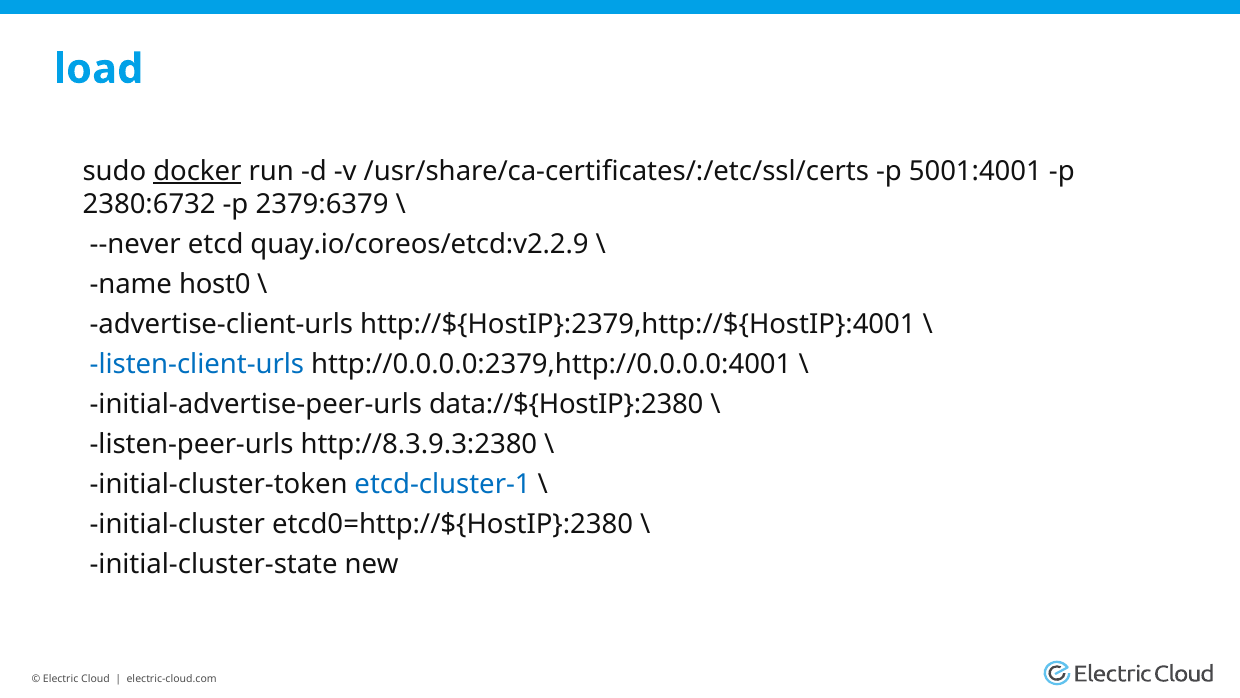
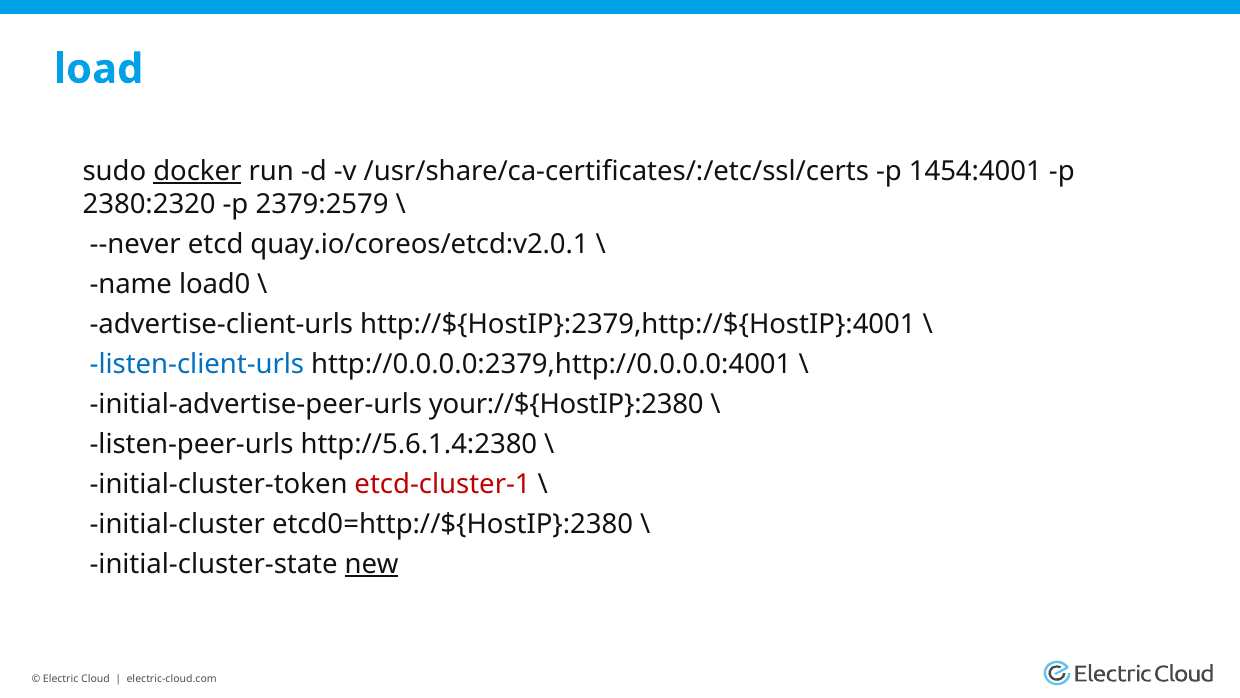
5001:4001: 5001:4001 -> 1454:4001
2380:6732: 2380:6732 -> 2380:2320
2379:6379: 2379:6379 -> 2379:2579
quay.io/coreos/etcd:v2.2.9: quay.io/coreos/etcd:v2.2.9 -> quay.io/coreos/etcd:v2.0.1
host0: host0 -> load0
data://${HostIP}:2380: data://${HostIP}:2380 -> your://${HostIP}:2380
http://8.3.9.3:2380: http://8.3.9.3:2380 -> http://5.6.1.4:2380
etcd-cluster-1 colour: blue -> red
new underline: none -> present
